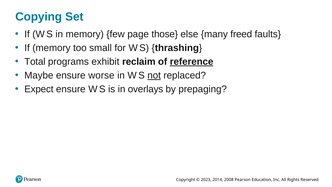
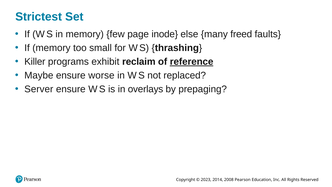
Copying: Copying -> Strictest
those: those -> inode
Total: Total -> Killer
not underline: present -> none
Expect: Expect -> Server
